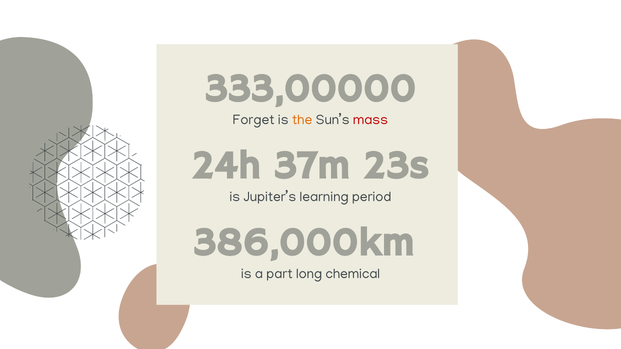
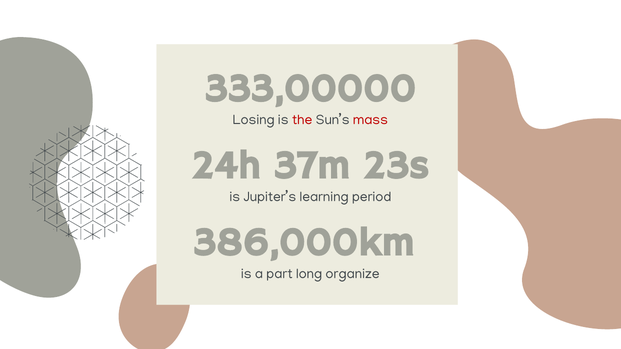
Forget: Forget -> Losing
the colour: orange -> red
chemical: chemical -> organize
